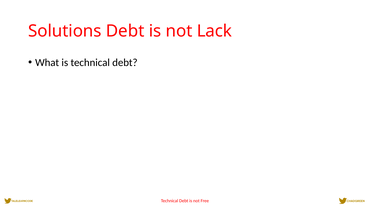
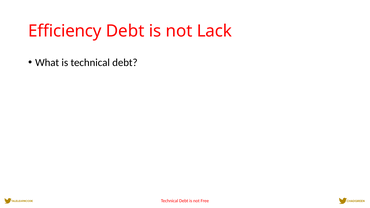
Solutions: Solutions -> Efficiency
